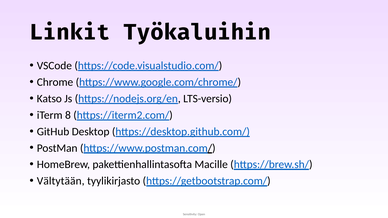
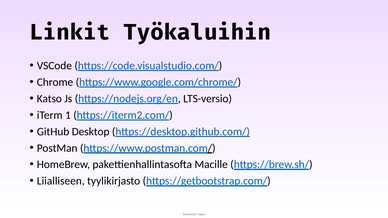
8: 8 -> 1
Vältytään: Vältytään -> Liialliseen
